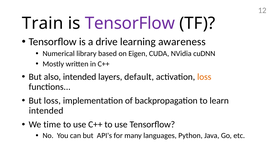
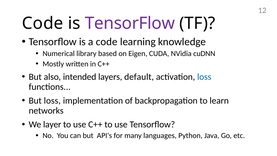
Train at (43, 23): Train -> Code
a drive: drive -> code
awareness: awareness -> knowledge
loss at (204, 77) colour: orange -> blue
intended at (46, 111): intended -> networks
time: time -> layer
